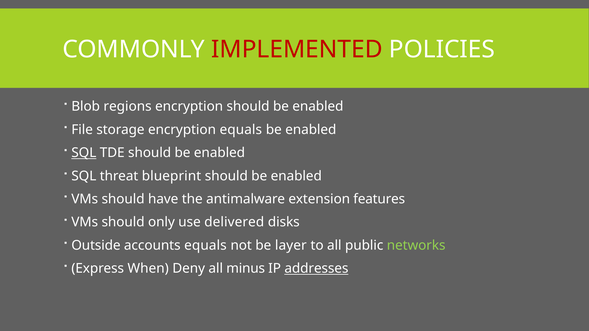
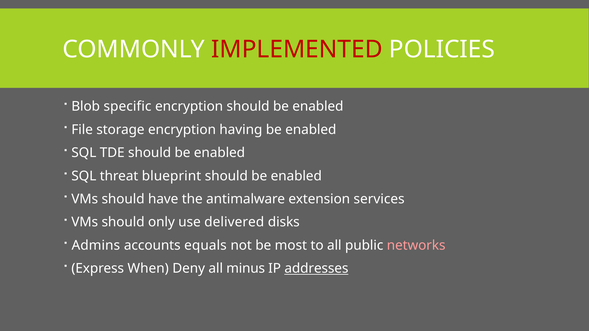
regions: regions -> specific
encryption equals: equals -> having
SQL at (84, 153) underline: present -> none
features: features -> services
Outside: Outside -> Admins
layer: layer -> most
networks colour: light green -> pink
